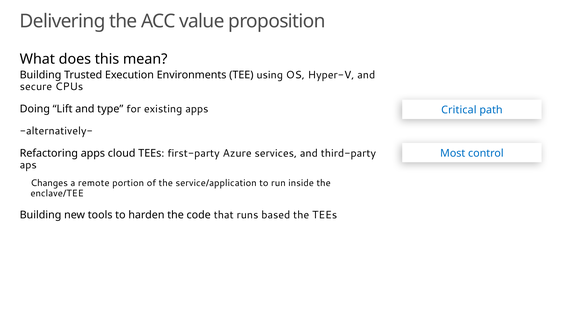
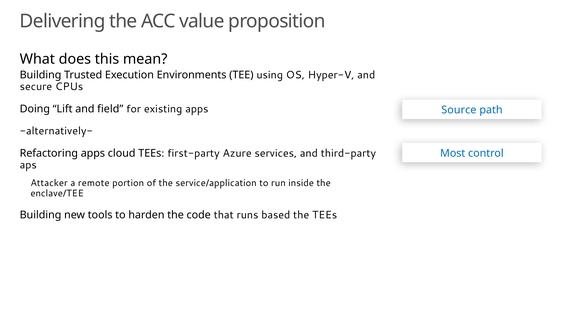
type: type -> field
Critical: Critical -> Source
Changes: Changes -> Attacker
